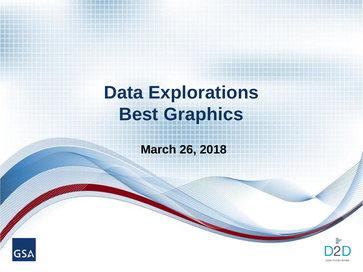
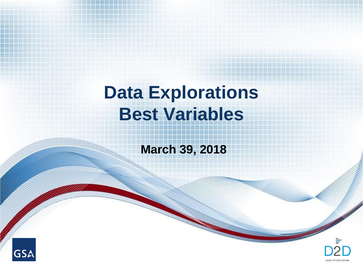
Graphics: Graphics -> Variables
26: 26 -> 39
